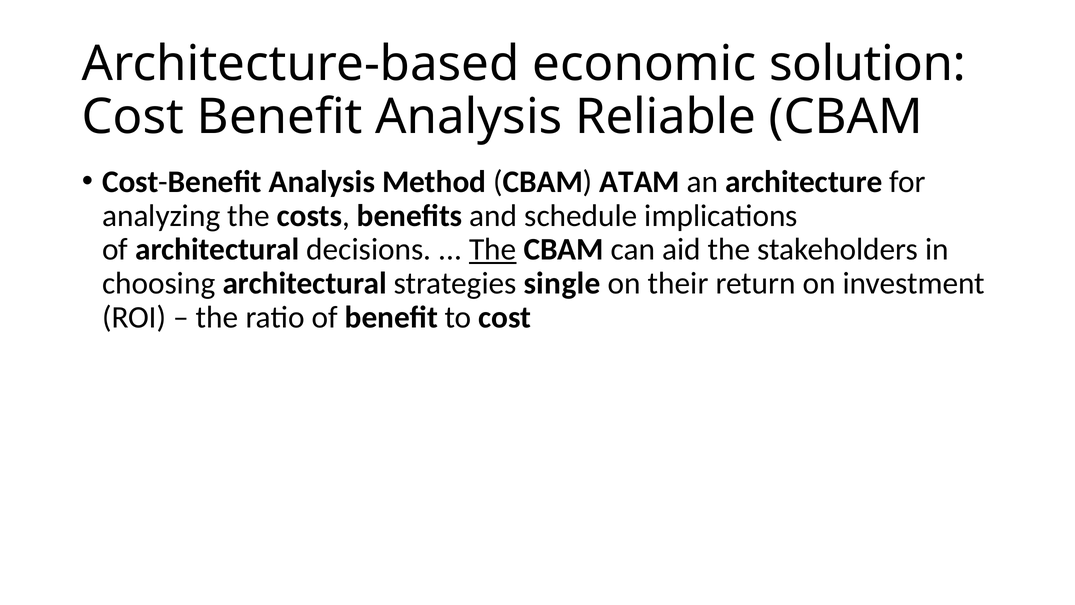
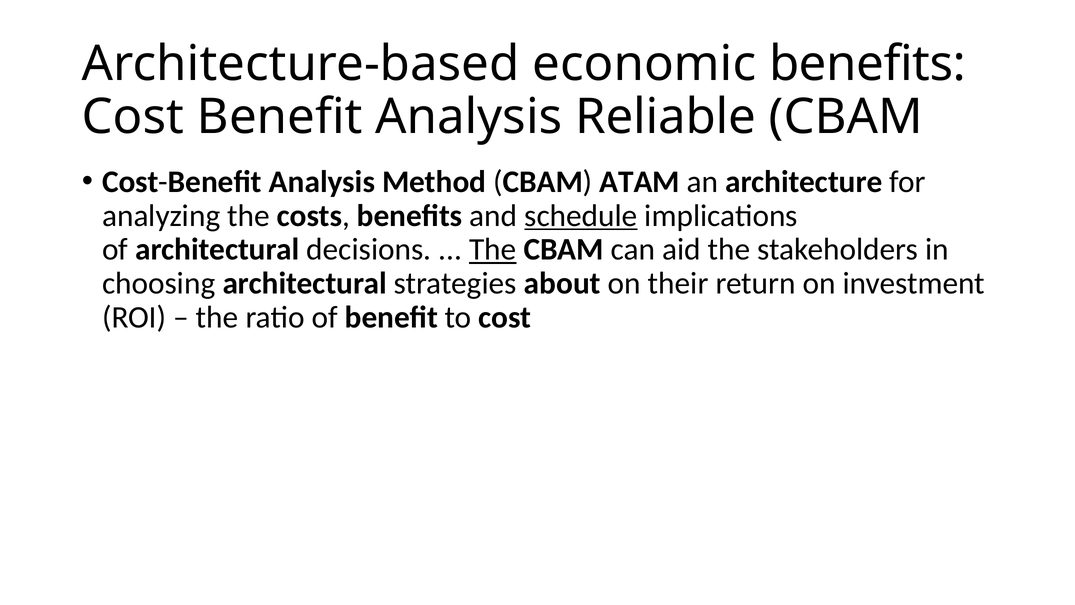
economic solution: solution -> benefits
schedule underline: none -> present
single: single -> about
